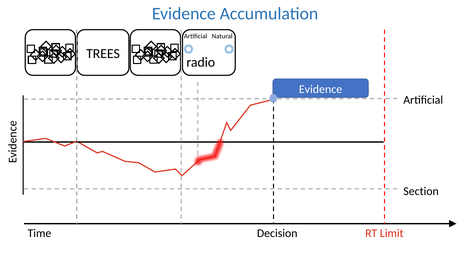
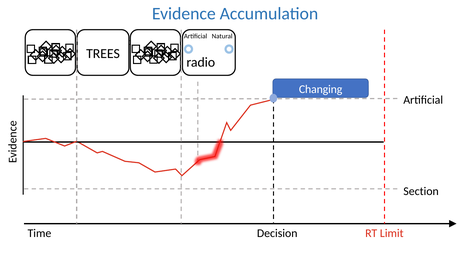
Evidence at (321, 89): Evidence -> Changing
